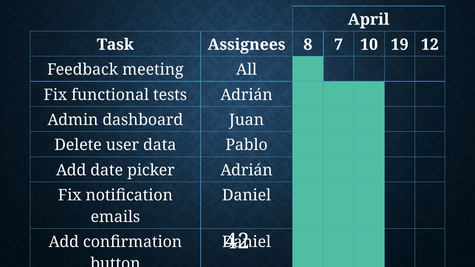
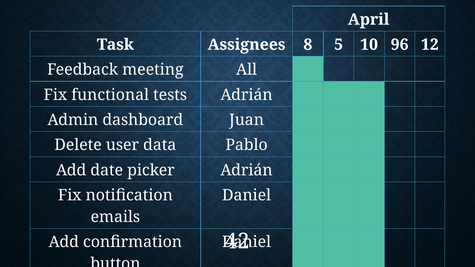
7: 7 -> 5
19: 19 -> 96
